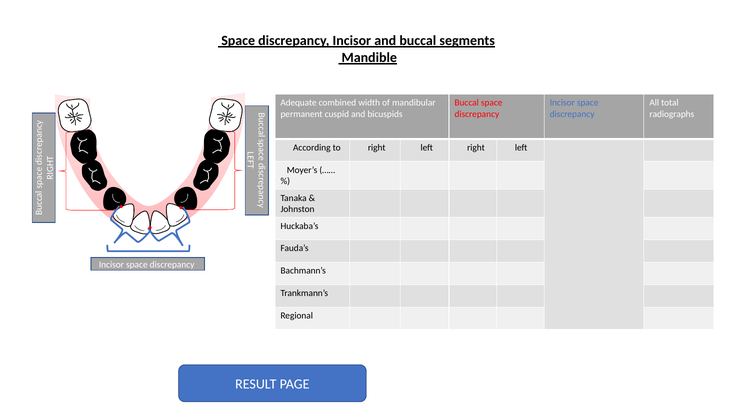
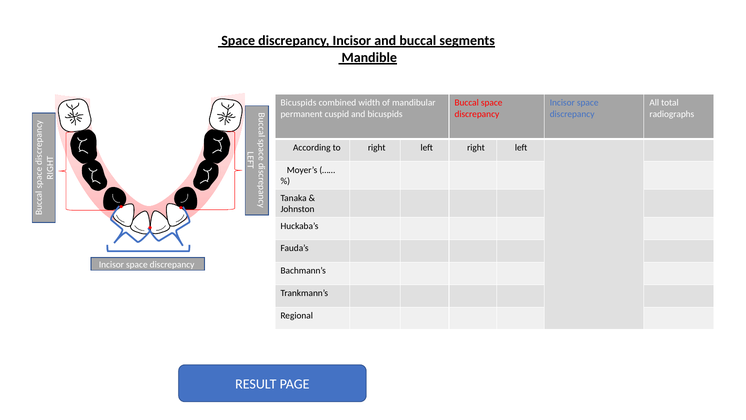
Adequate at (299, 103): Adequate -> Bicuspids
